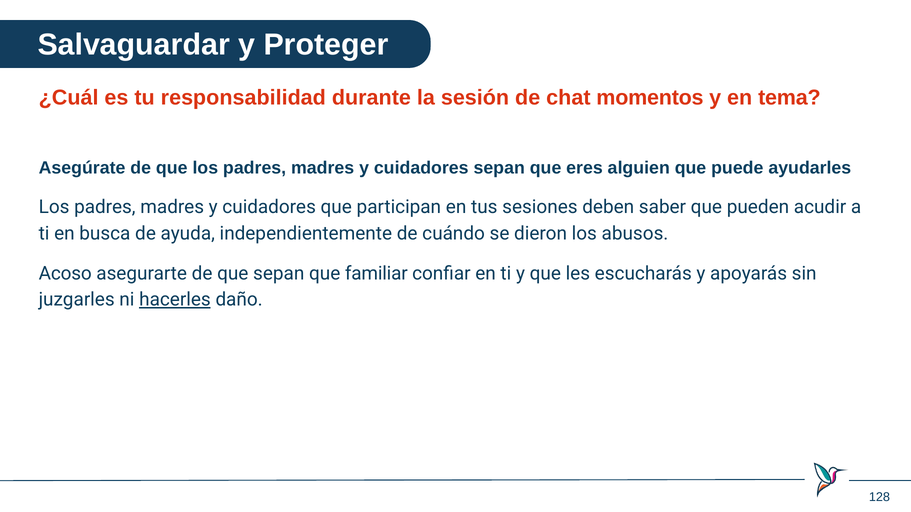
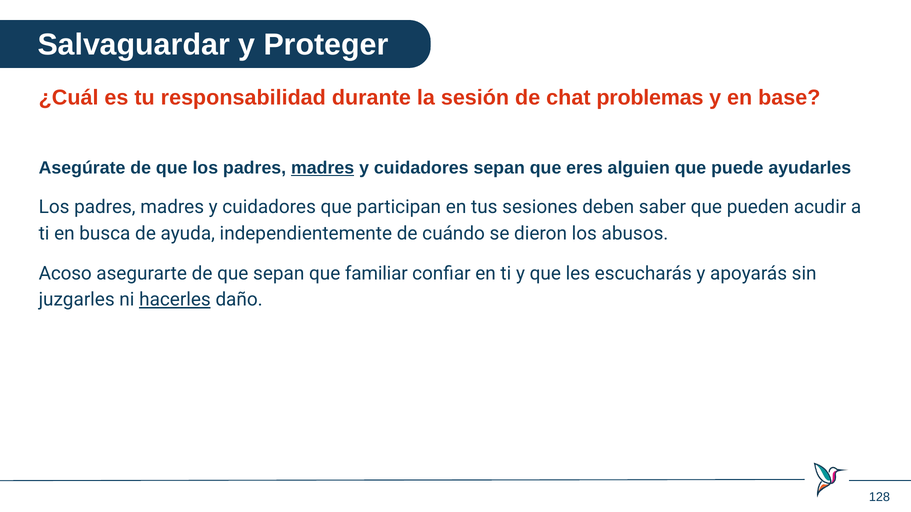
momentos: momentos -> problemas
tema: tema -> base
madres at (323, 168) underline: none -> present
